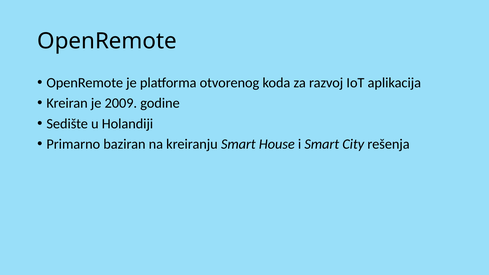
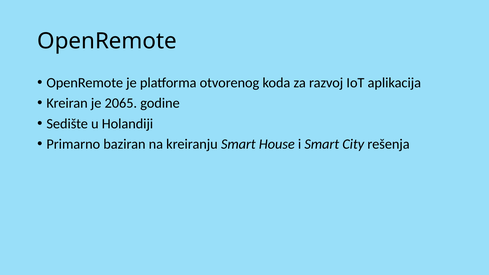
2009: 2009 -> 2065
